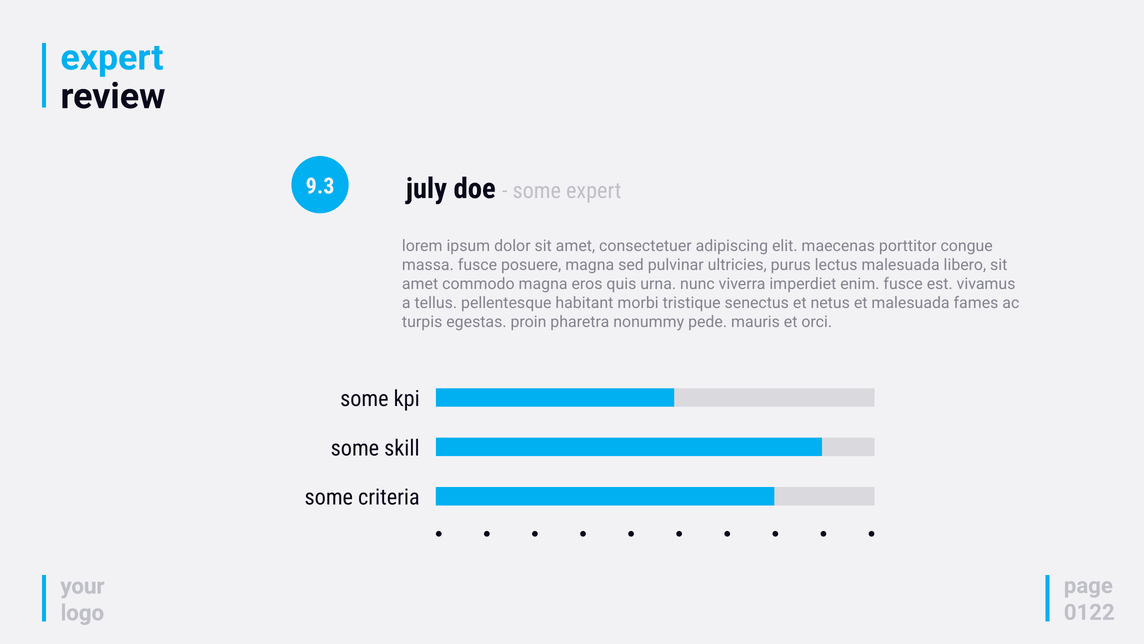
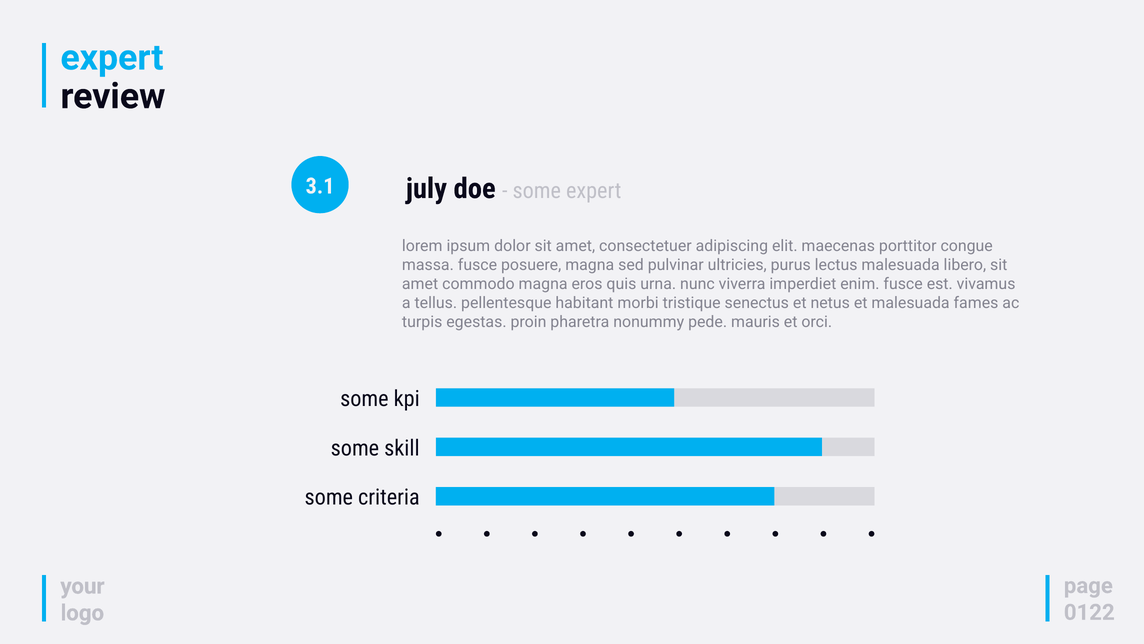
9.3: 9.3 -> 3.1
